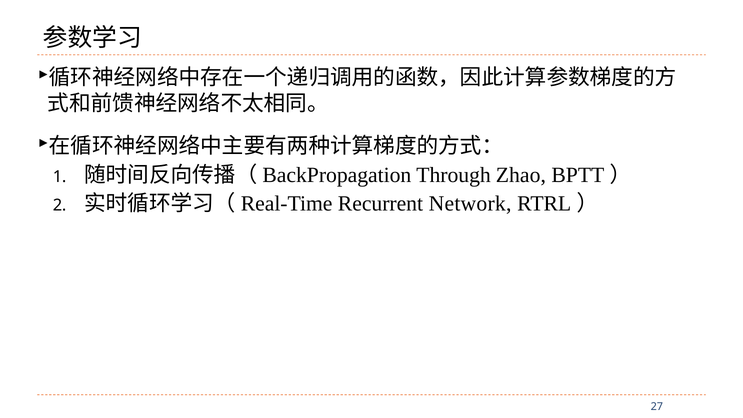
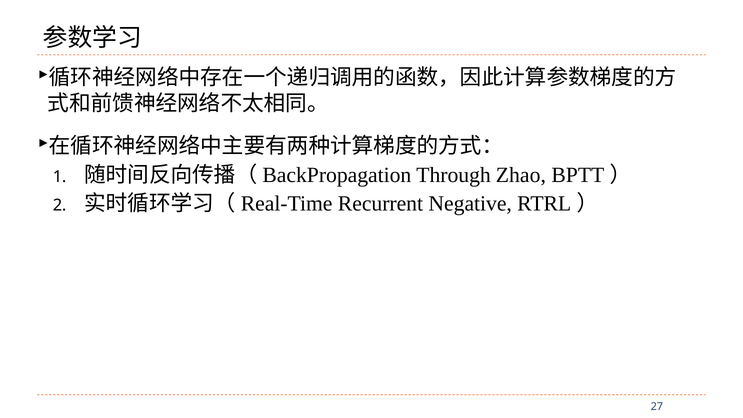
Network: Network -> Negative
